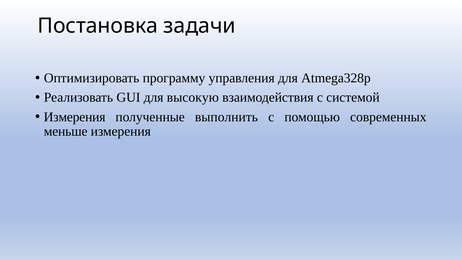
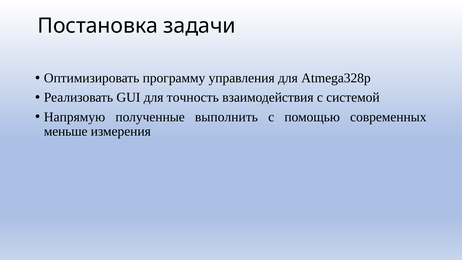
высокую: высокую -> точность
Измерения at (75, 117): Измерения -> Напрямую
